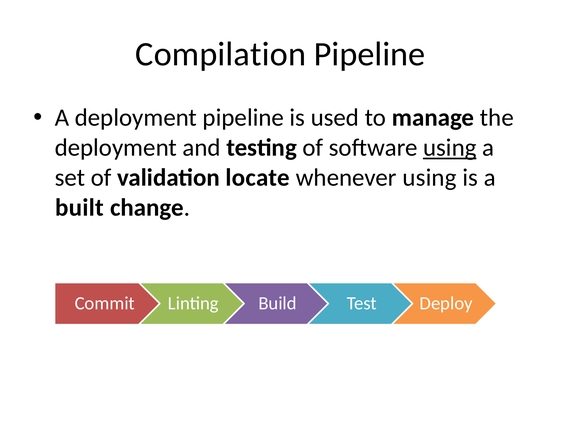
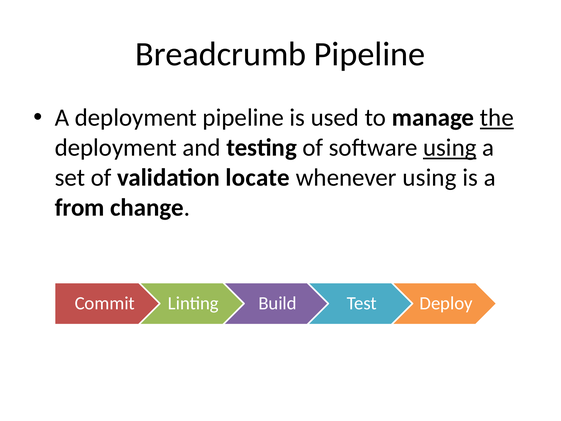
Compilation: Compilation -> Breadcrumb
the underline: none -> present
built: built -> from
